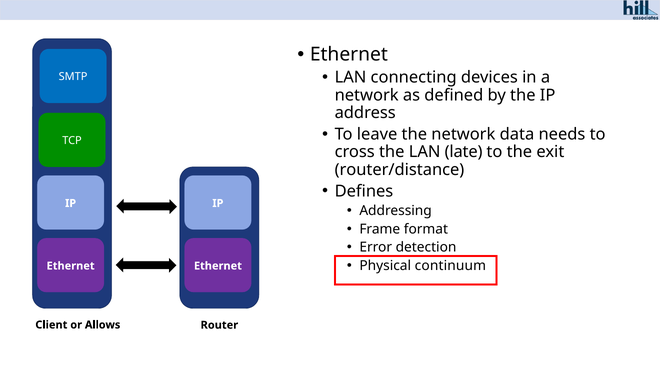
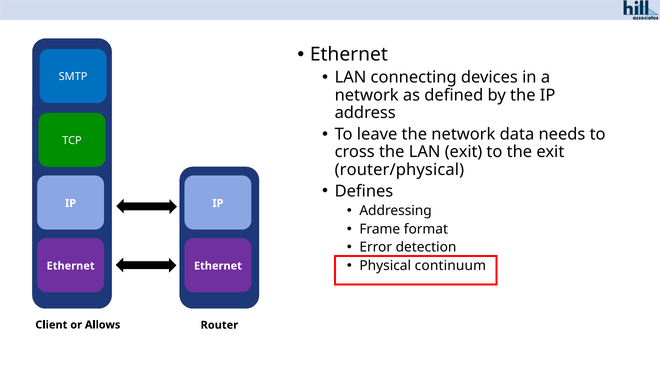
LAN late: late -> exit
router/distance: router/distance -> router/physical
